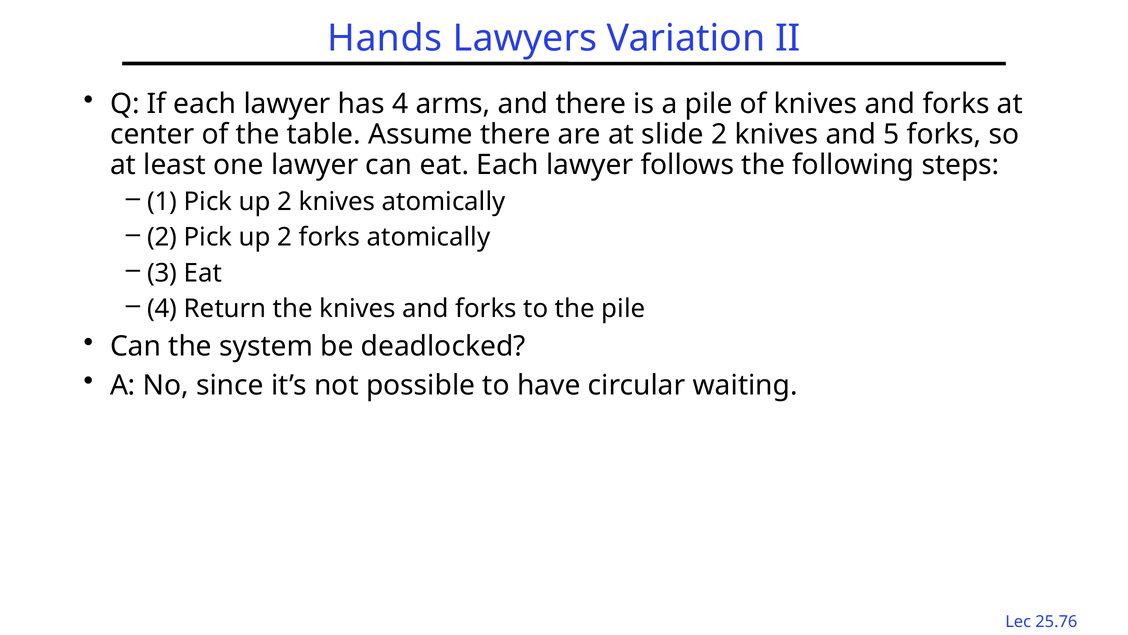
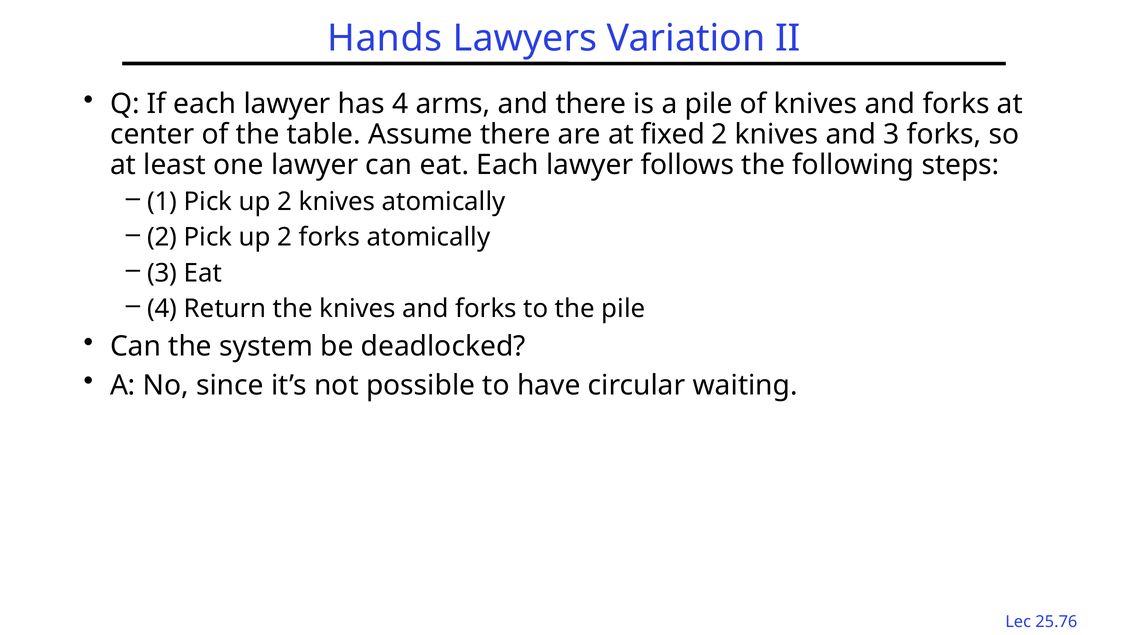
slide: slide -> fixed
and 5: 5 -> 3
